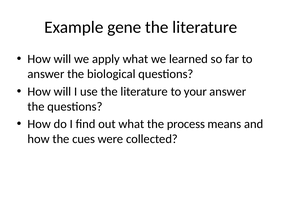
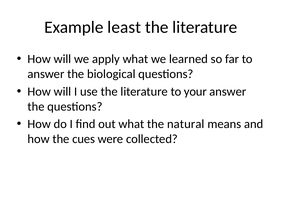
gene: gene -> least
process: process -> natural
